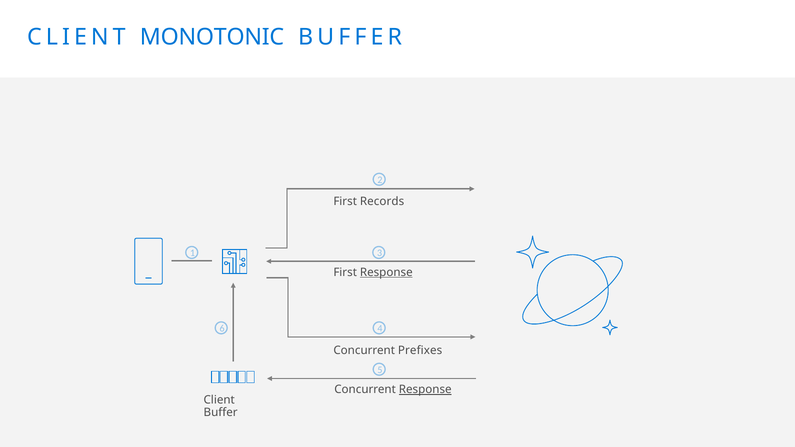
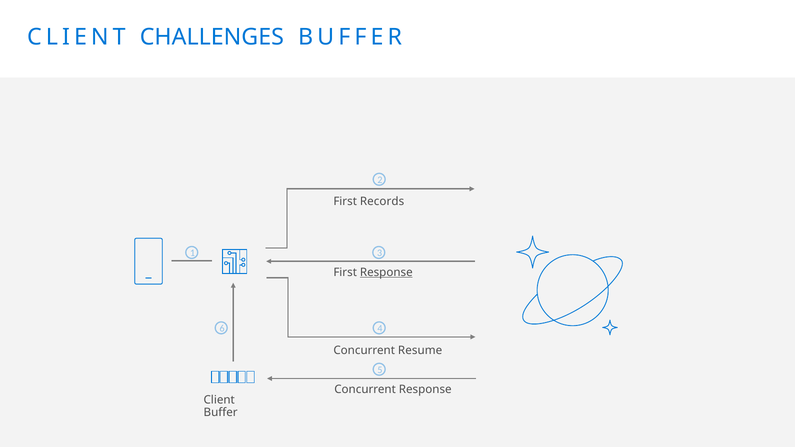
MONOTONIC: MONOTONIC -> CHALLENGES
Prefixes: Prefixes -> Resume
Response at (425, 390) underline: present -> none
